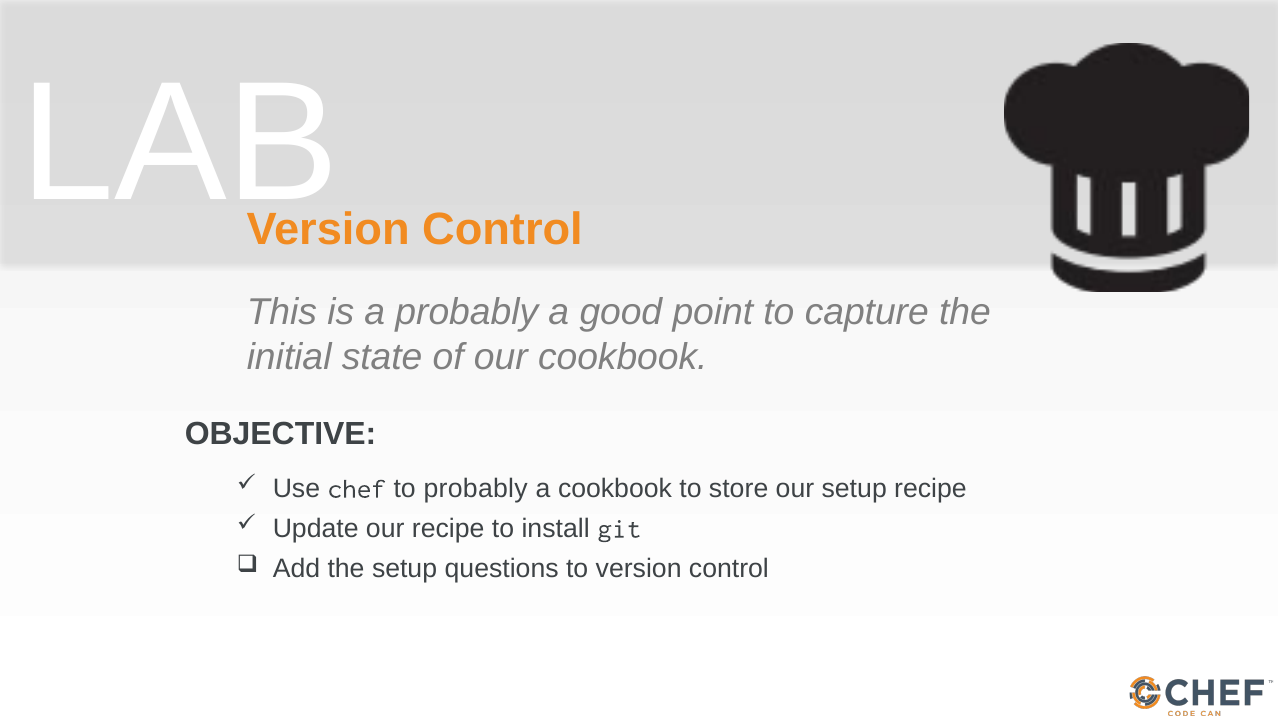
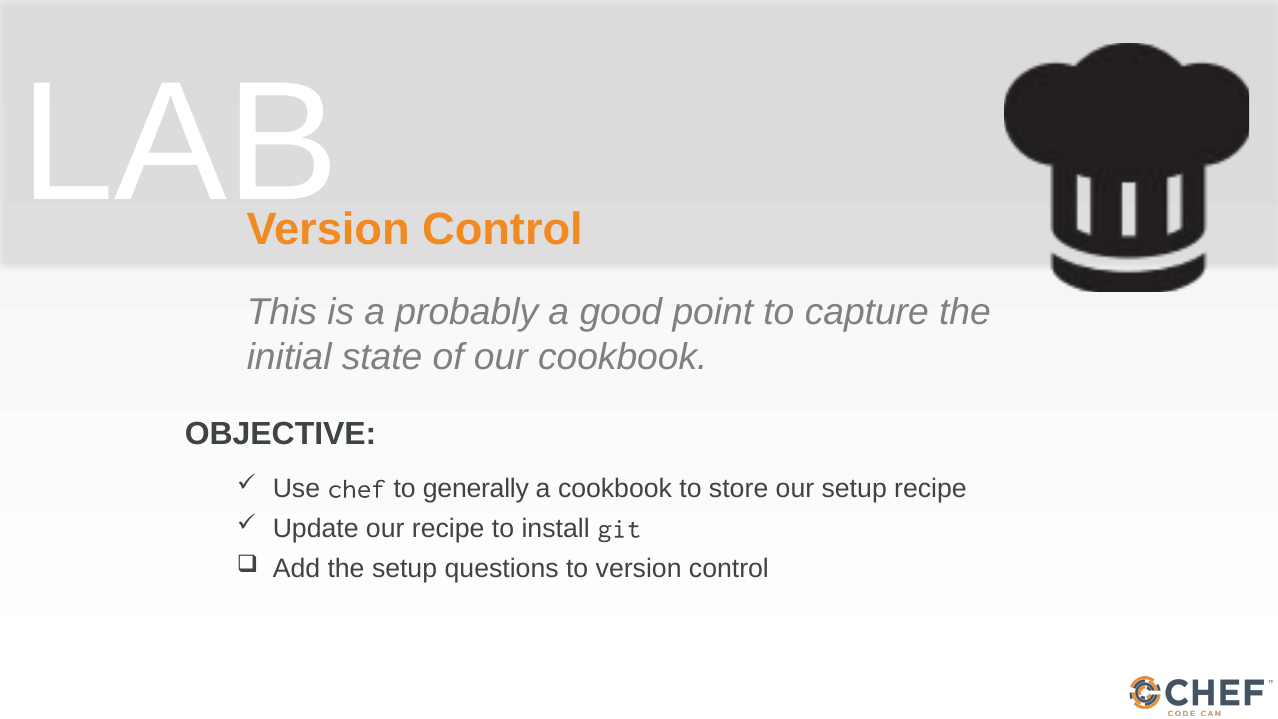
to probably: probably -> generally
